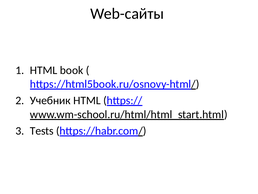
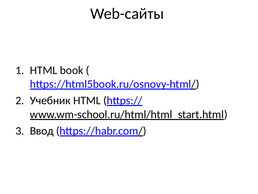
Tests: Tests -> Ввод
